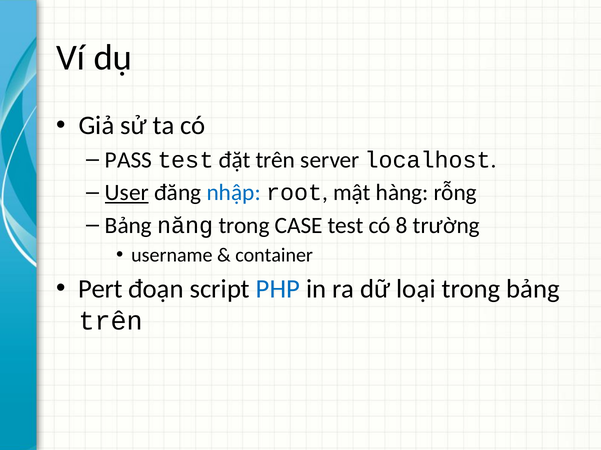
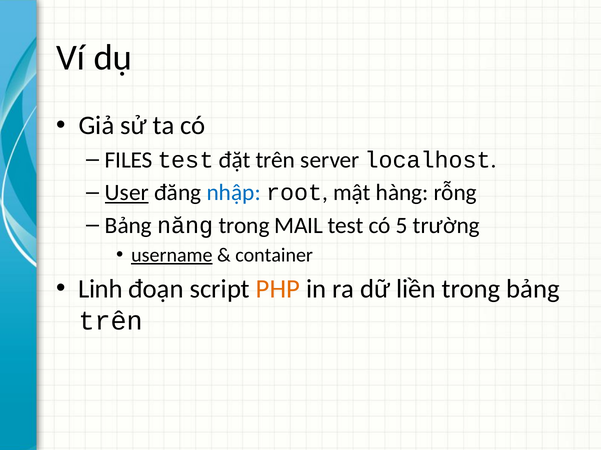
PASS: PASS -> FILES
CASE: CASE -> MAIL
8: 8 -> 5
username underline: none -> present
Pert: Pert -> Linh
PHP colour: blue -> orange
loại: loại -> liền
